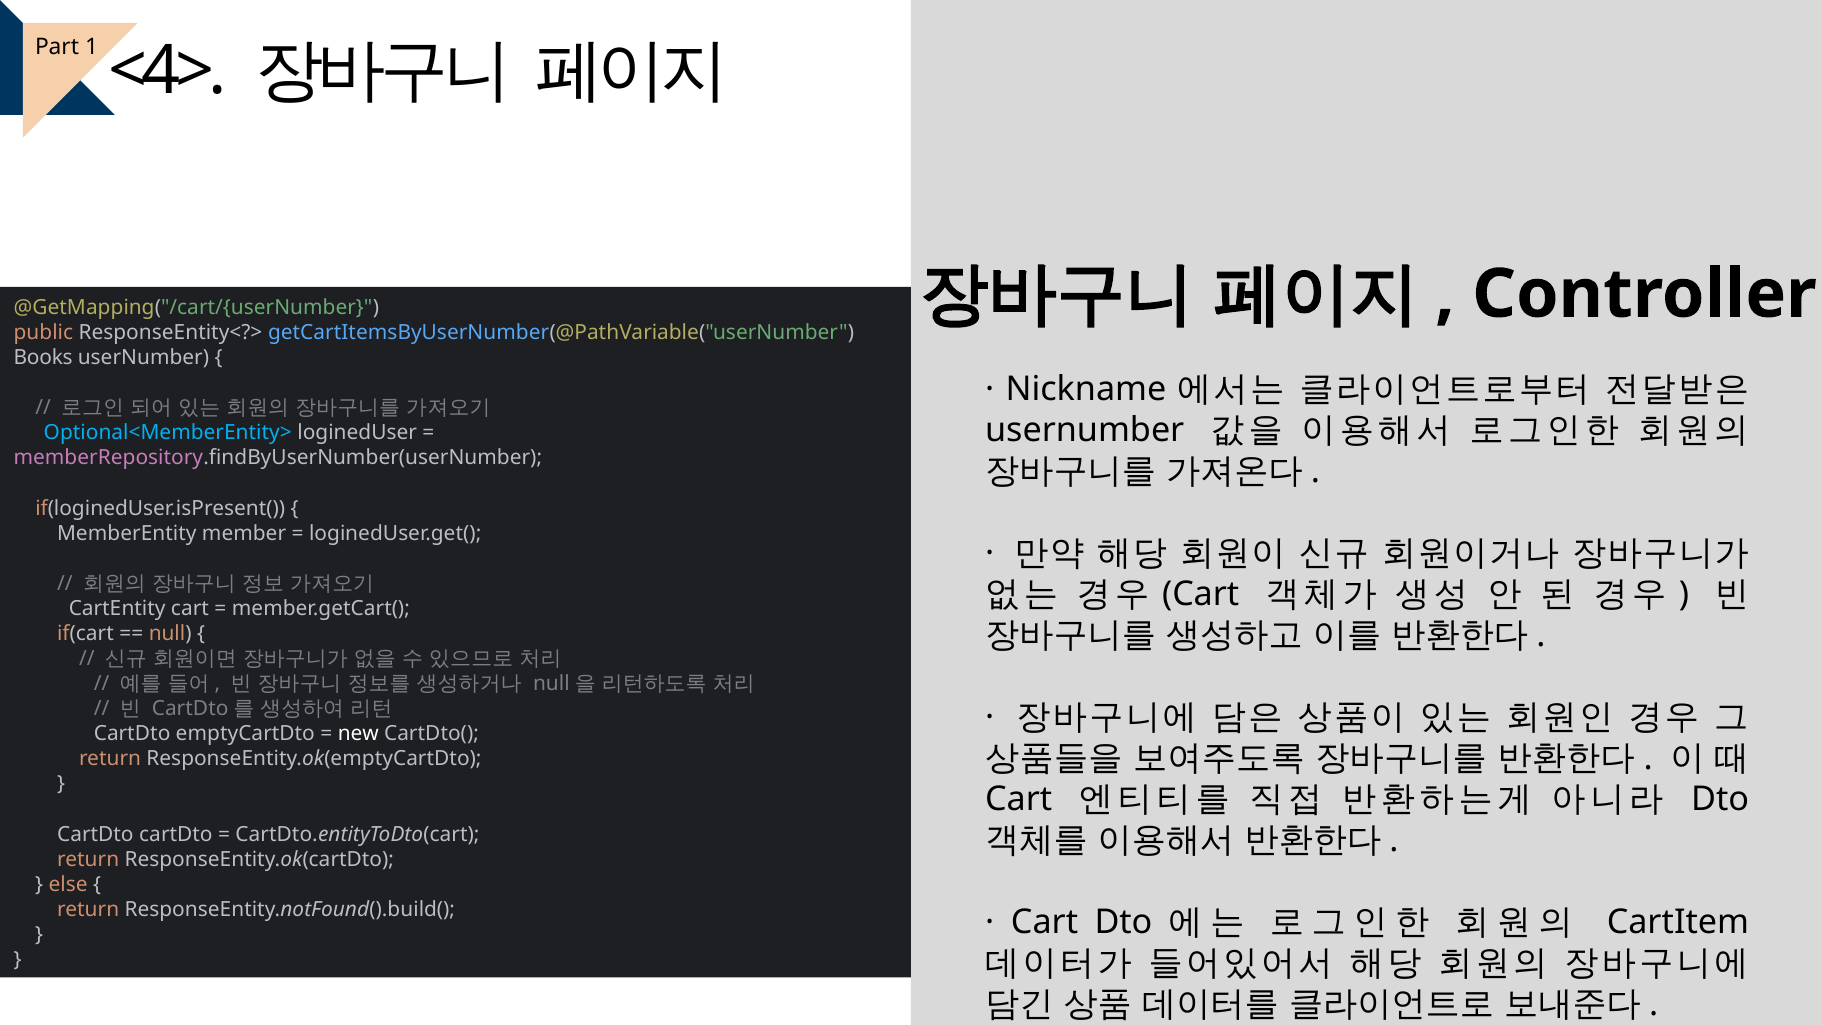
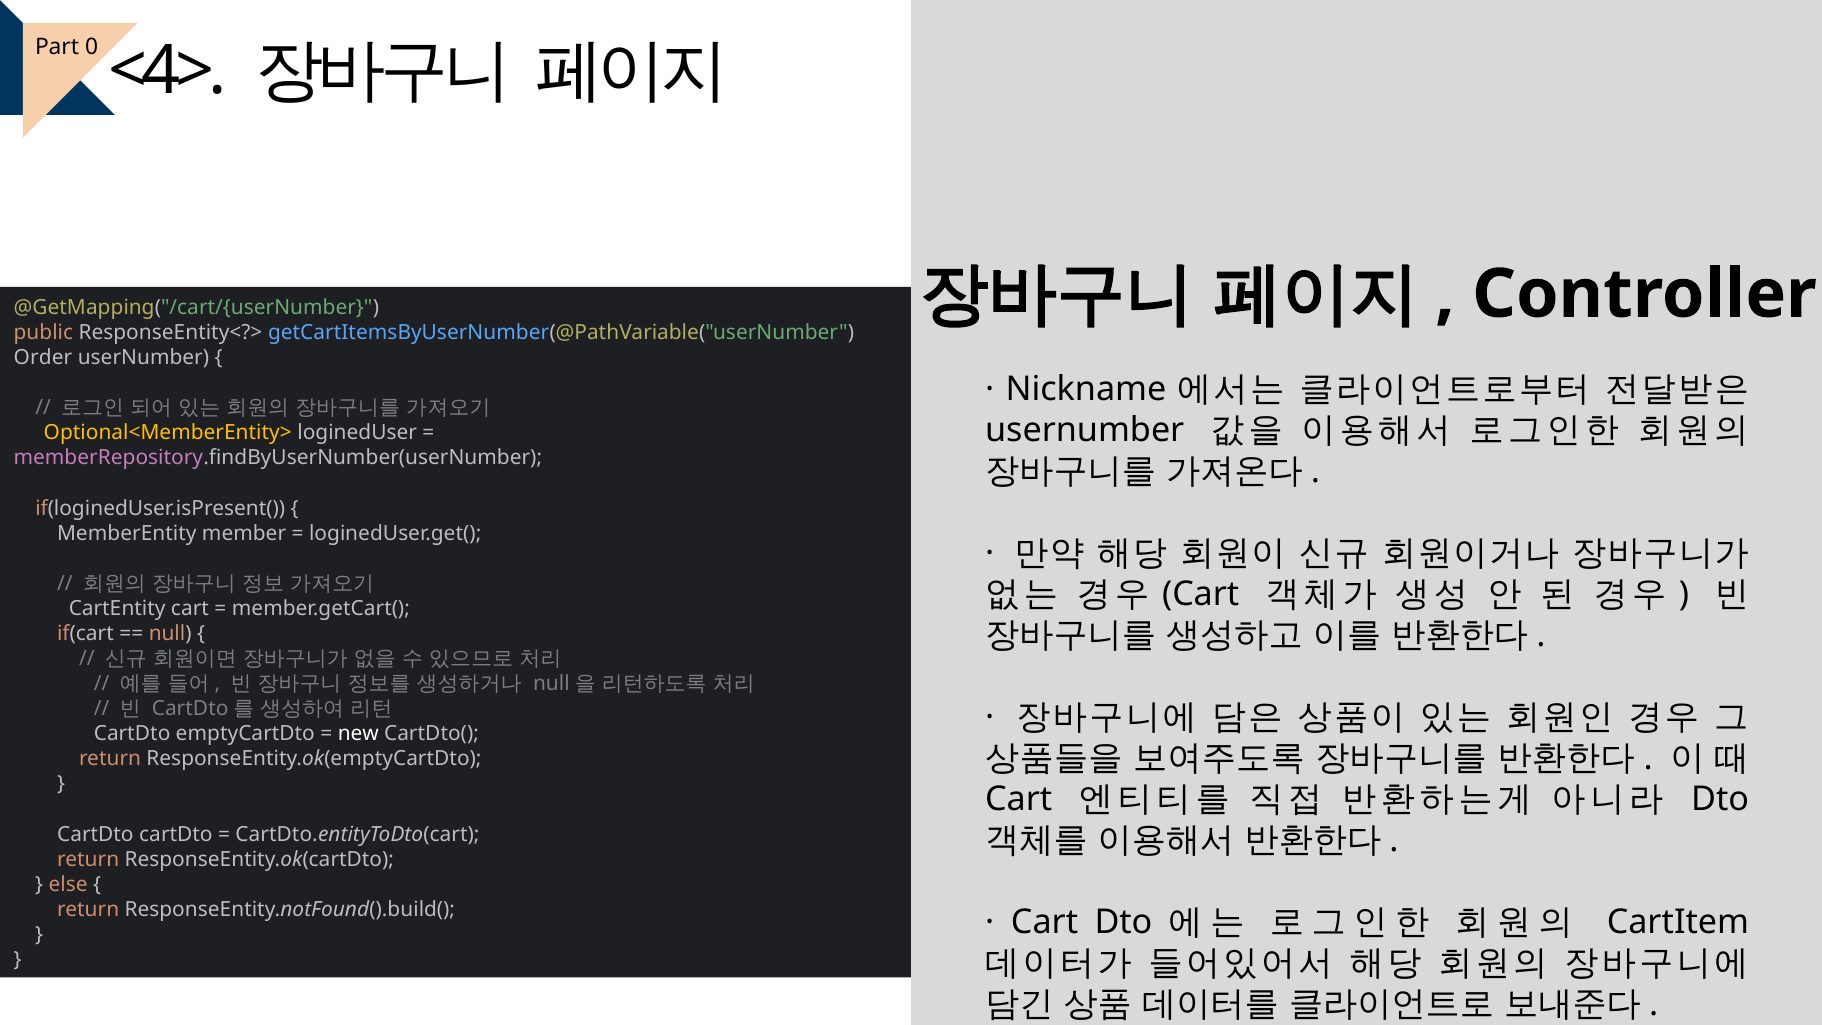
1: 1 -> 0
Books: Books -> Order
Optional<MemberEntity> colour: light blue -> yellow
